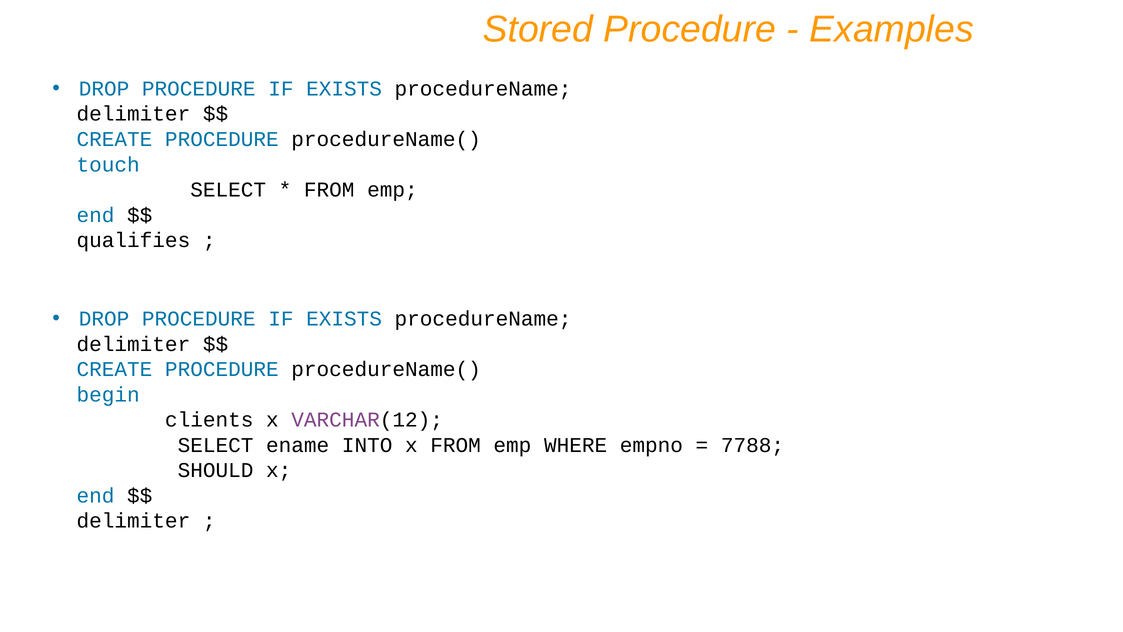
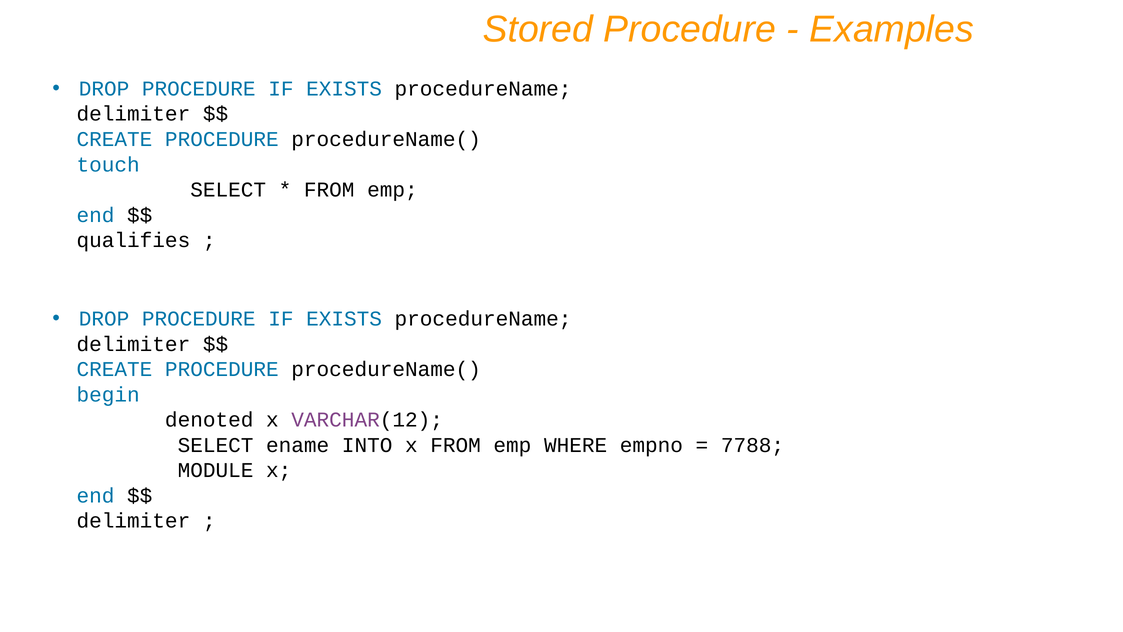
clients: clients -> denoted
SHOULD: SHOULD -> MODULE
